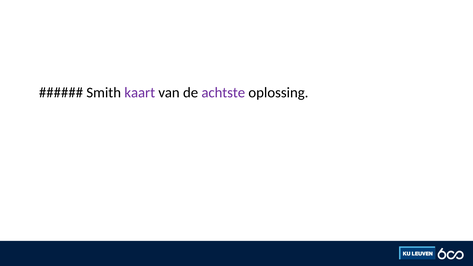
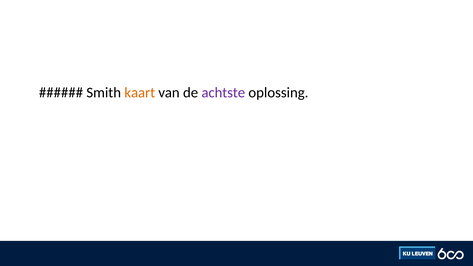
kaart colour: purple -> orange
